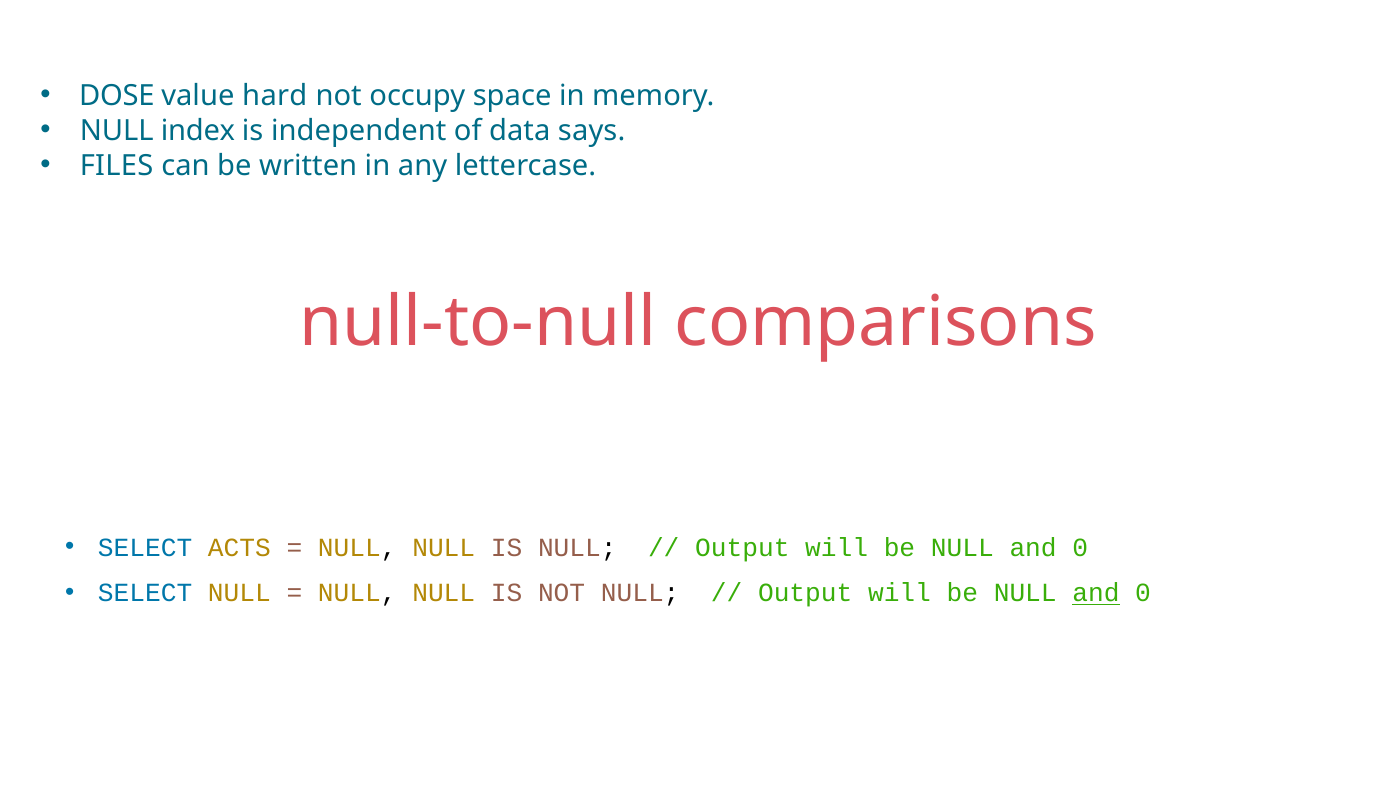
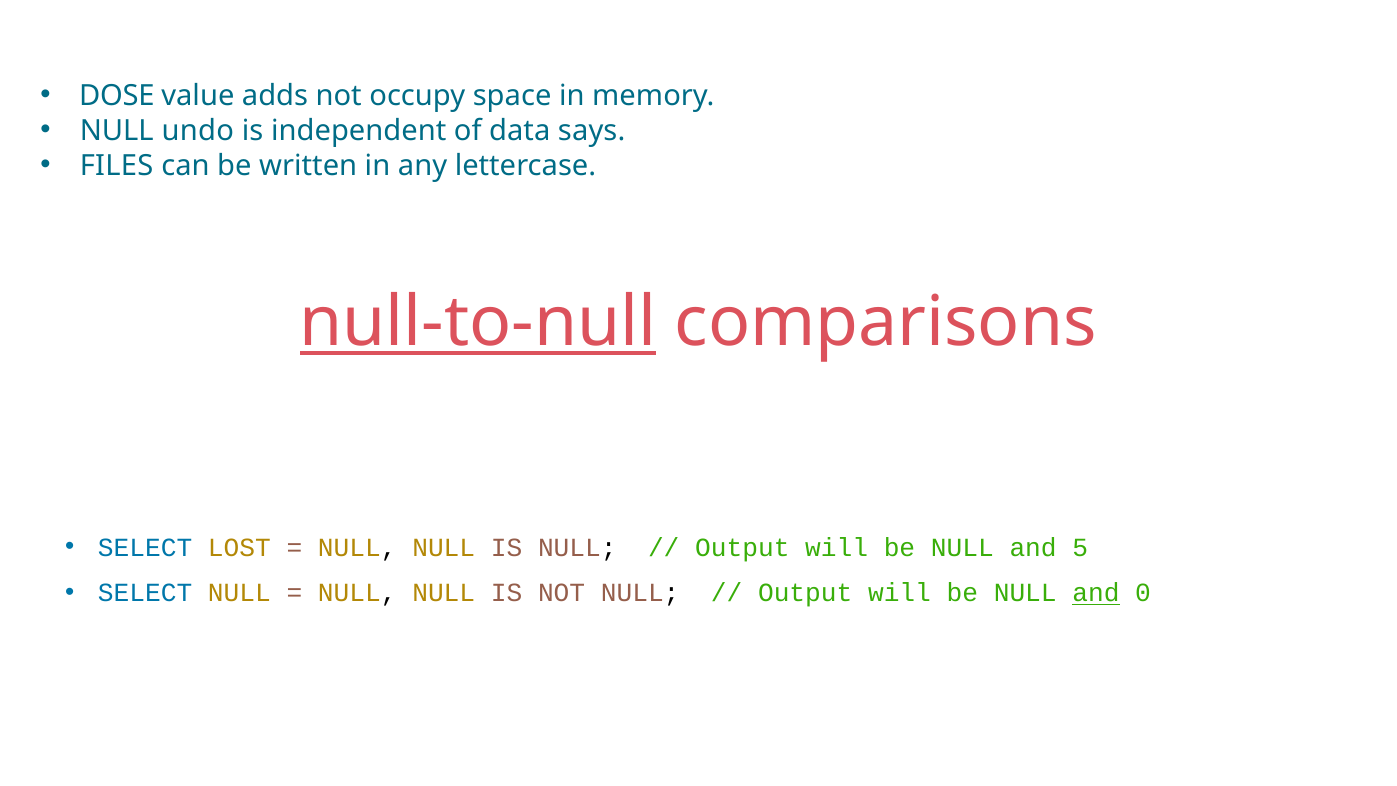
hard: hard -> adds
index: index -> undo
null-to-null underline: none -> present
ACTS: ACTS -> LOST
0 at (1080, 548): 0 -> 5
